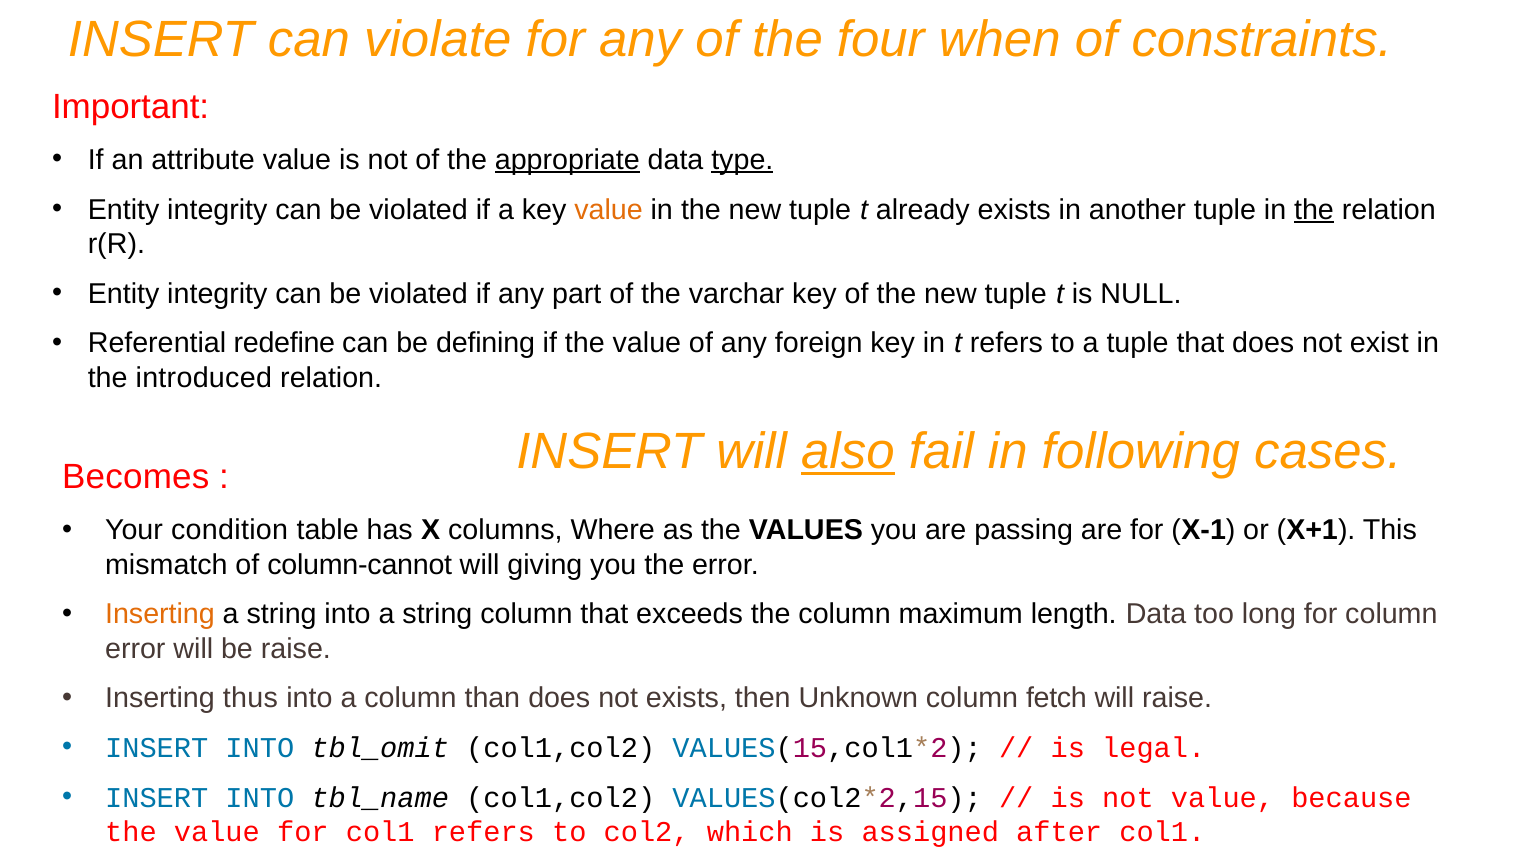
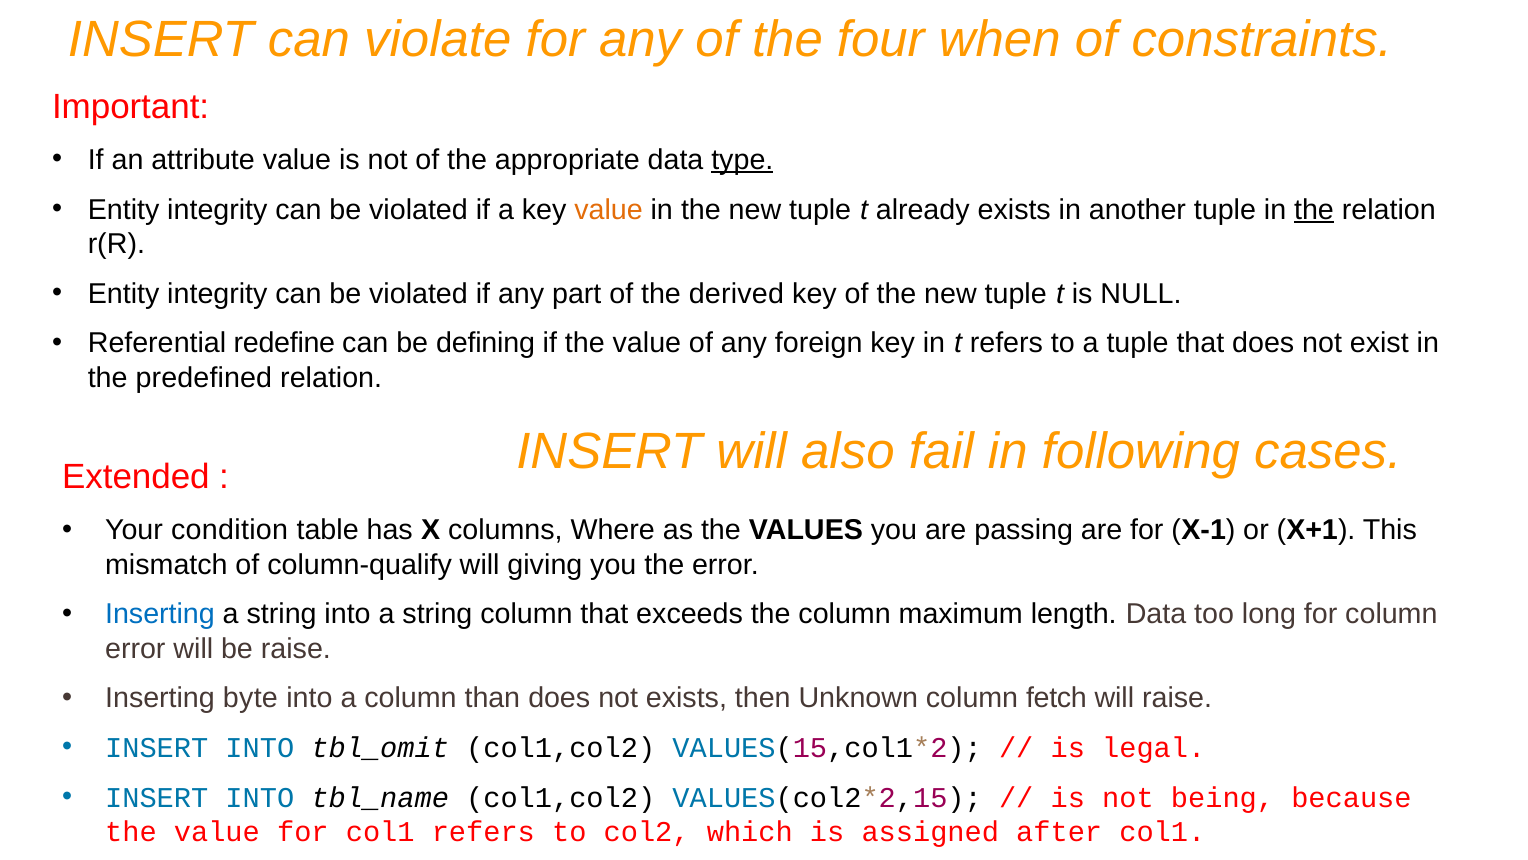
appropriate underline: present -> none
varchar: varchar -> derived
introduced: introduced -> predefined
also underline: present -> none
Becomes: Becomes -> Extended
column-cannot: column-cannot -> column-qualify
Inserting at (160, 614) colour: orange -> blue
thus: thus -> byte
not value: value -> being
